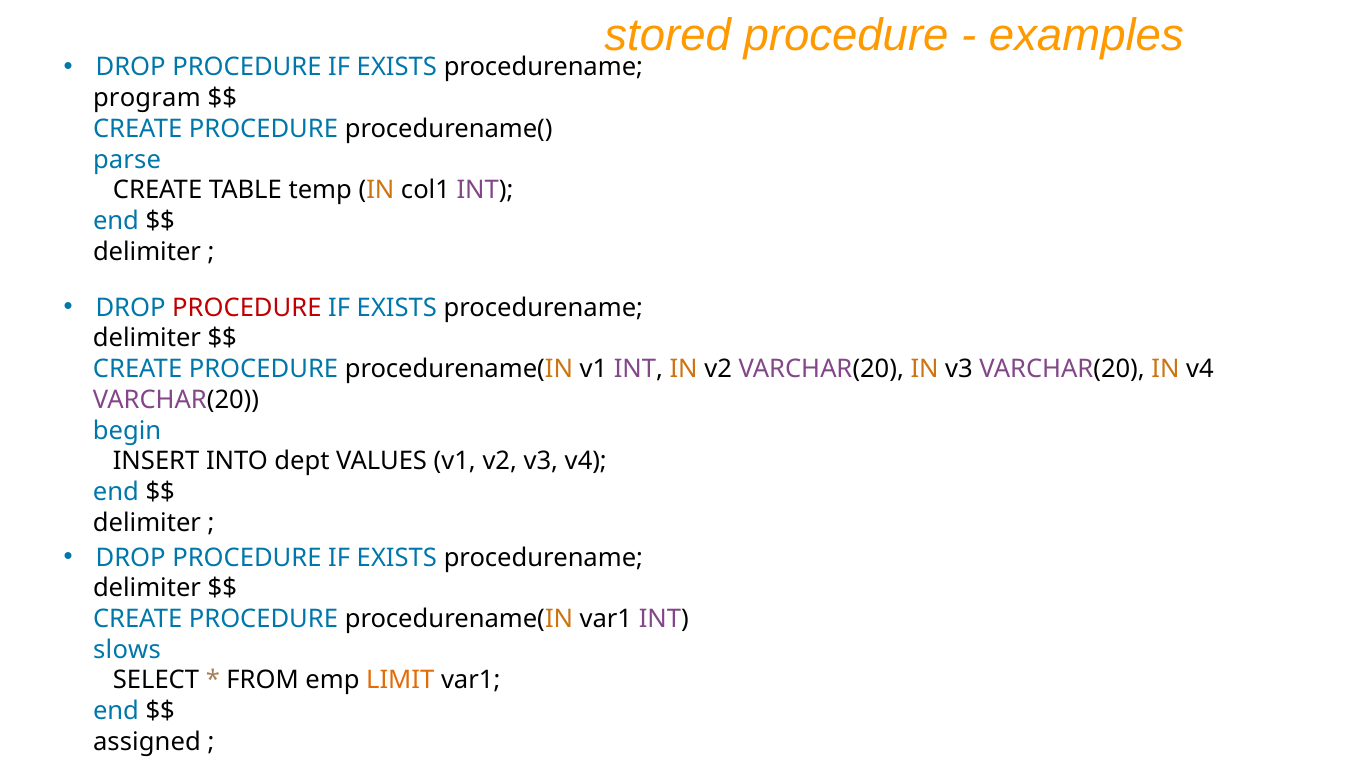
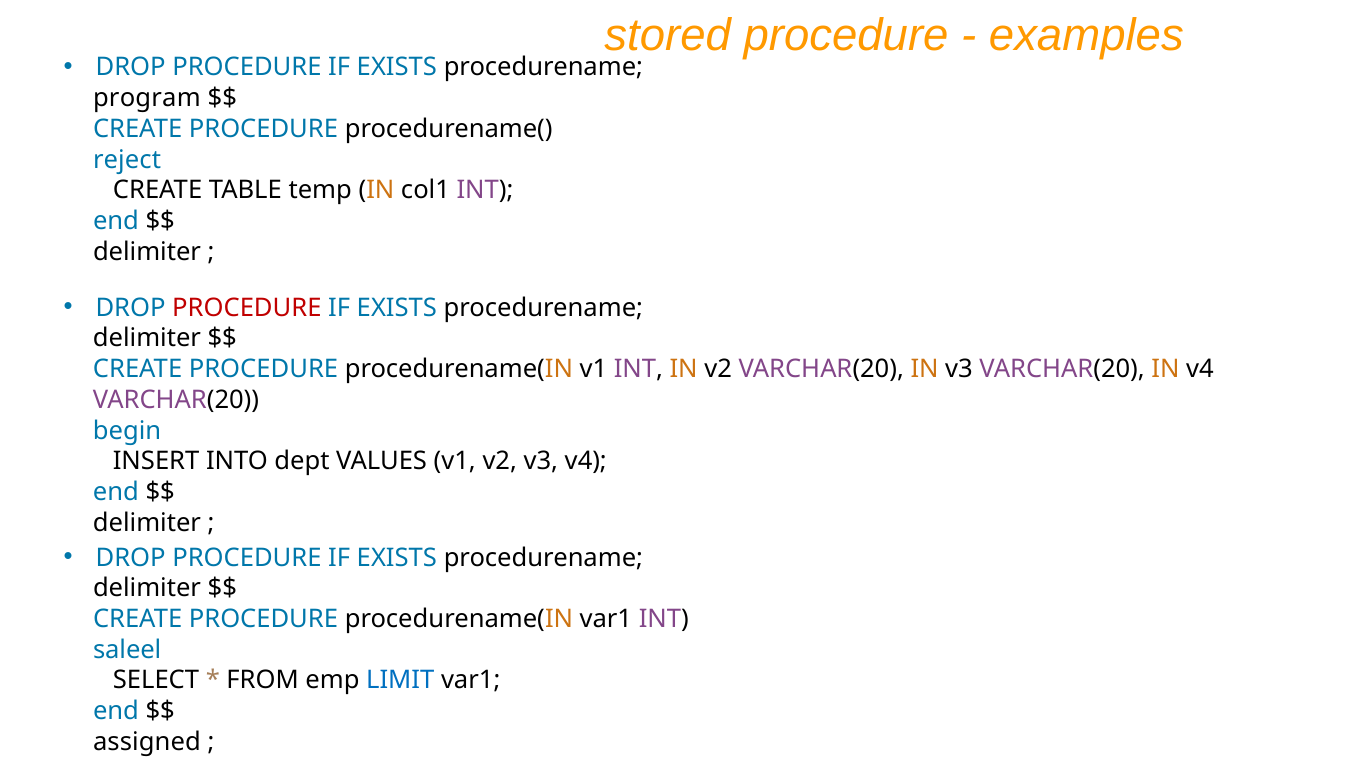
parse: parse -> reject
slows: slows -> saleel
LIMIT colour: orange -> blue
